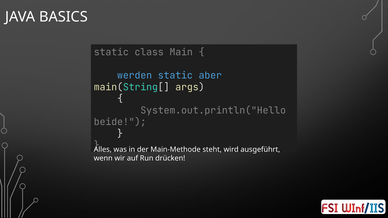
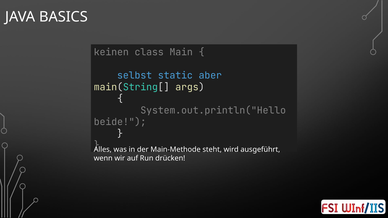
static at (111, 52): static -> keinen
werden: werden -> selbst
